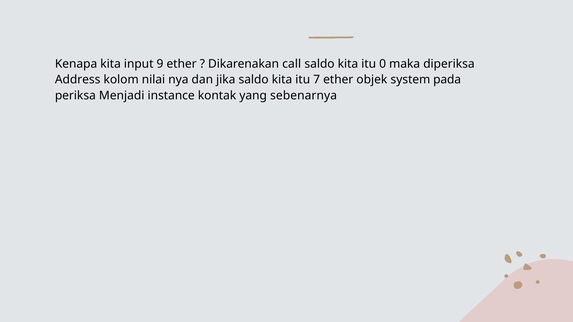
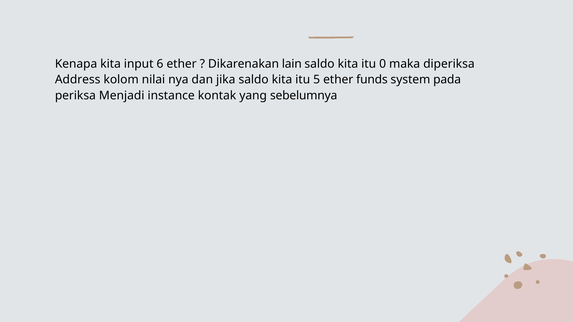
9: 9 -> 6
call: call -> lain
7: 7 -> 5
objek: objek -> funds
sebenarnya: sebenarnya -> sebelumnya
